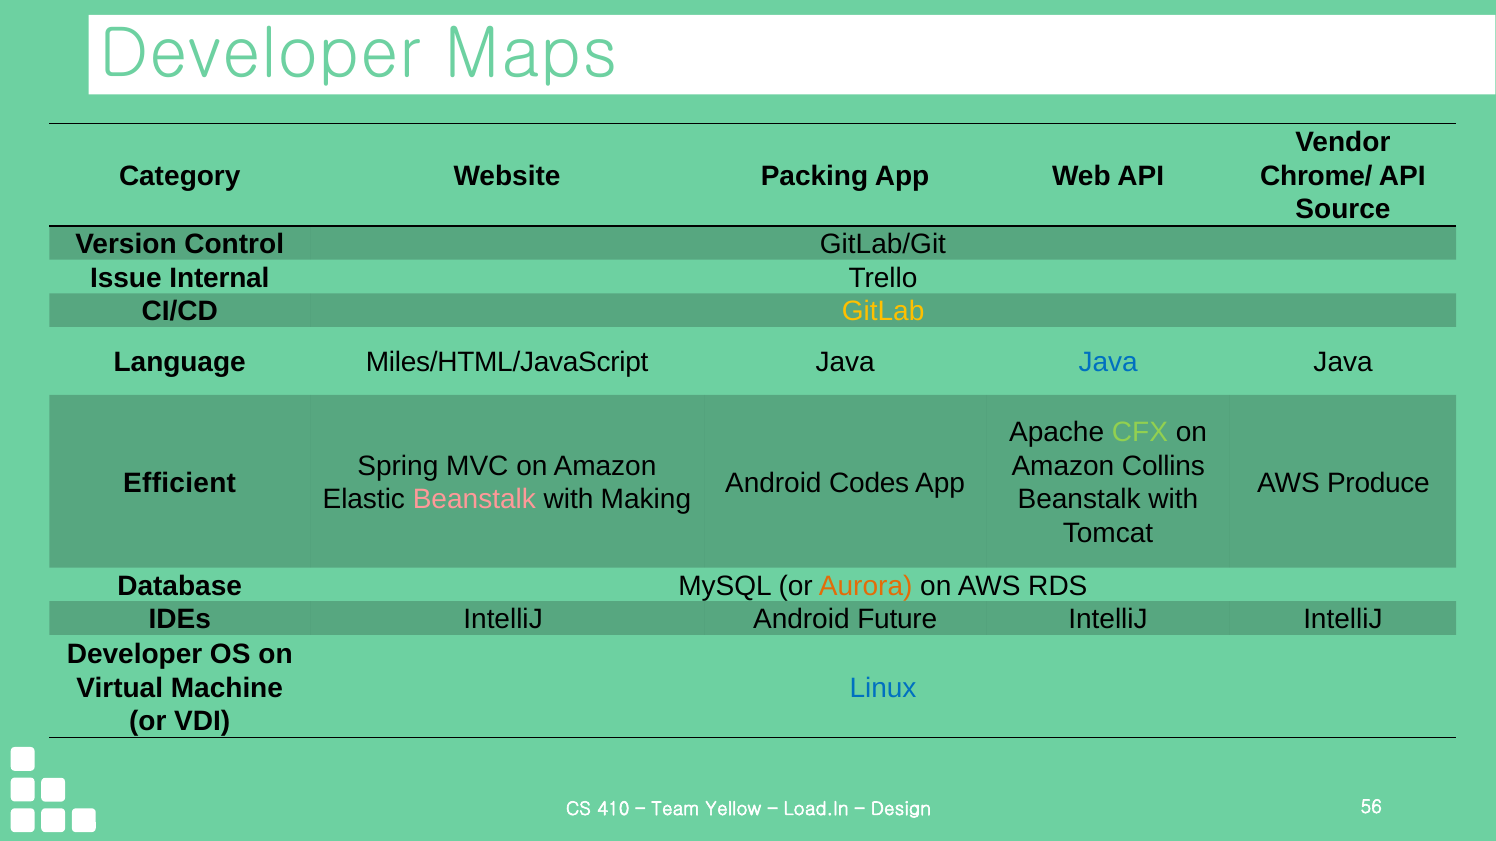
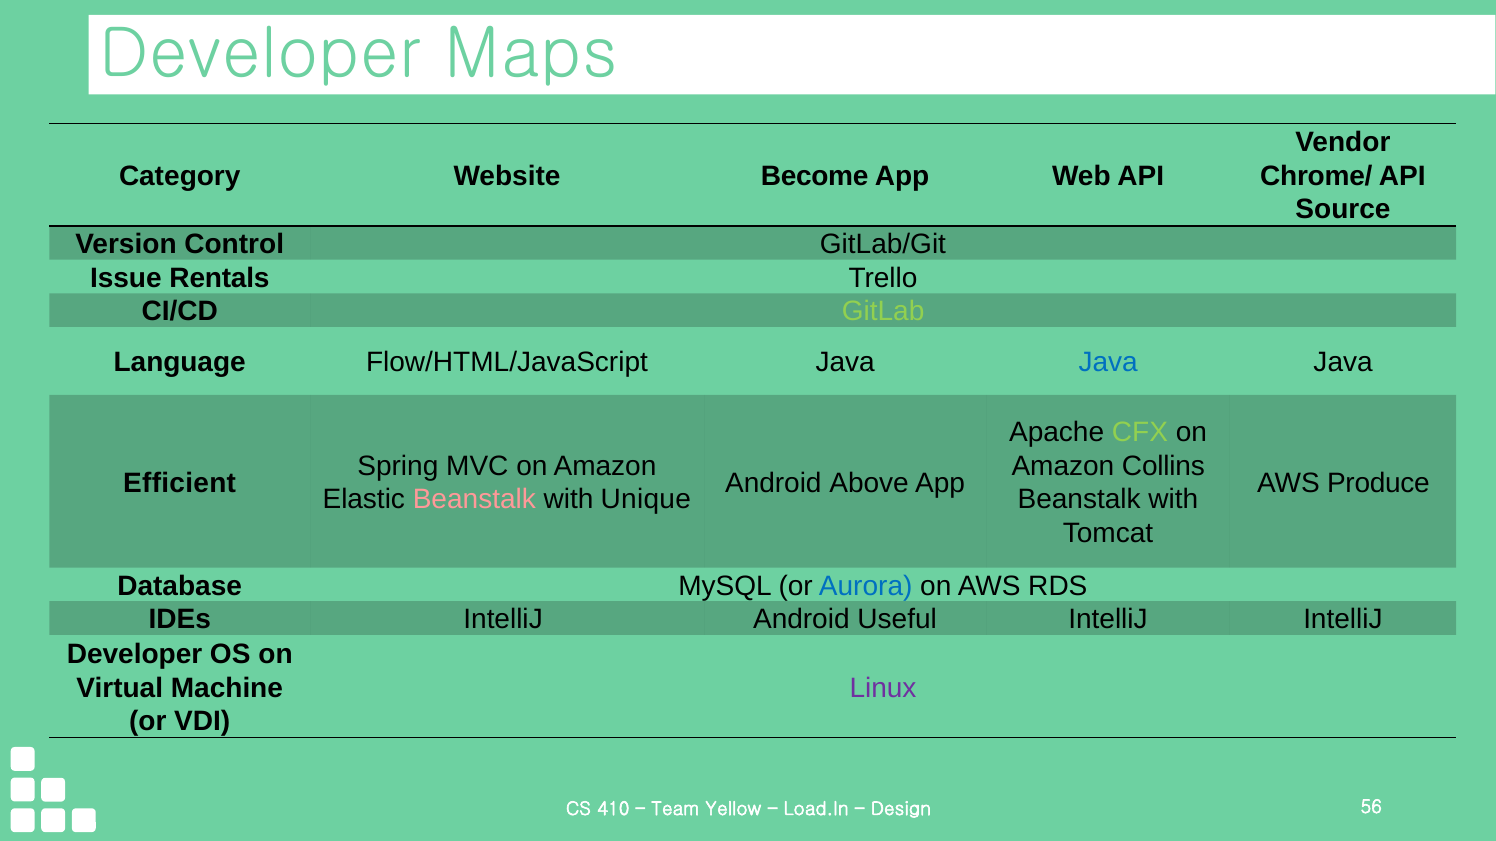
Packing: Packing -> Become
Internal: Internal -> Rentals
GitLab colour: yellow -> light green
Miles/HTML/JavaScript: Miles/HTML/JavaScript -> Flow/HTML/JavaScript
Codes: Codes -> Above
Making: Making -> Unique
Aurora colour: orange -> blue
Future: Future -> Useful
Linux colour: blue -> purple
